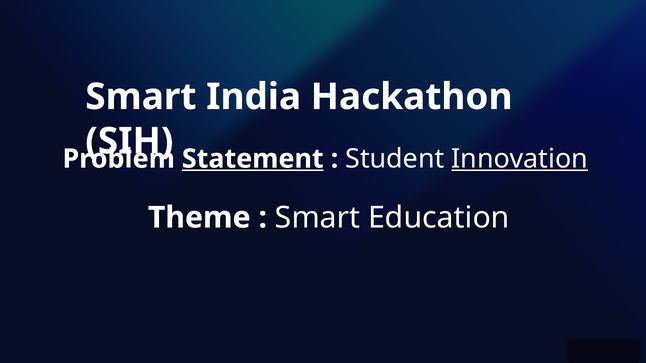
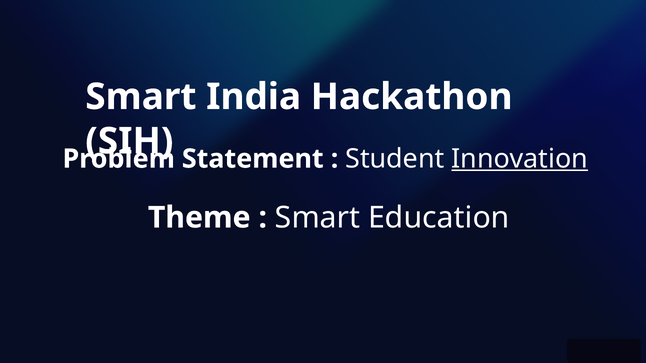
Statement underline: present -> none
